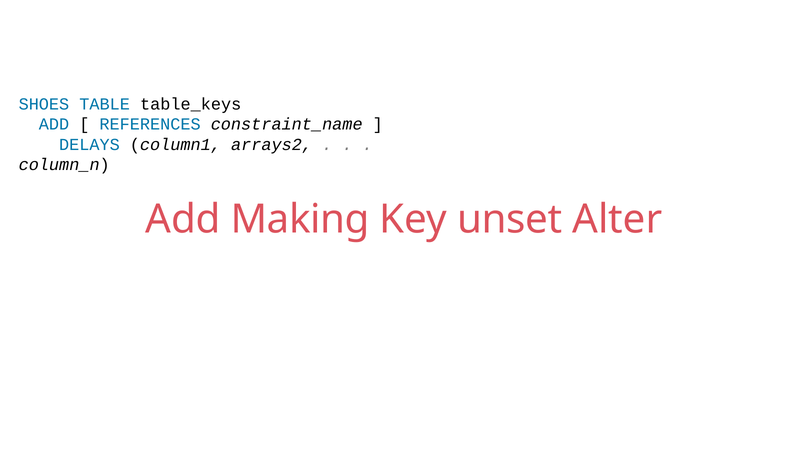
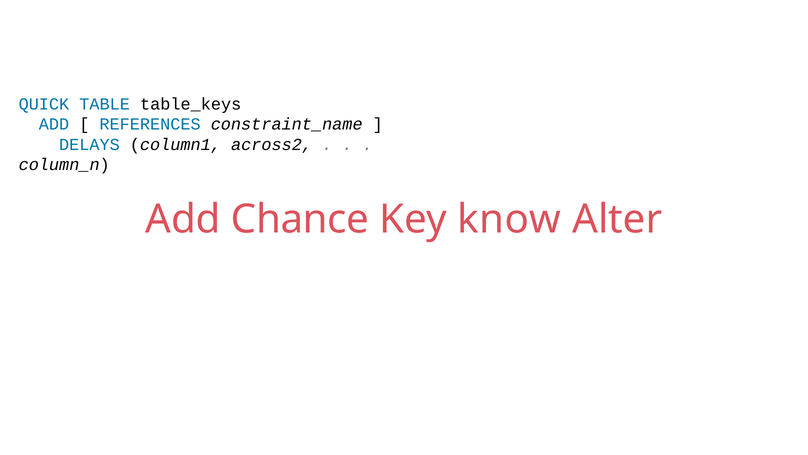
SHOES: SHOES -> QUICK
arrays2: arrays2 -> across2
Making: Making -> Chance
unset: unset -> know
